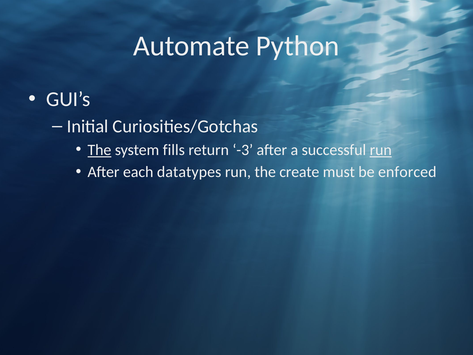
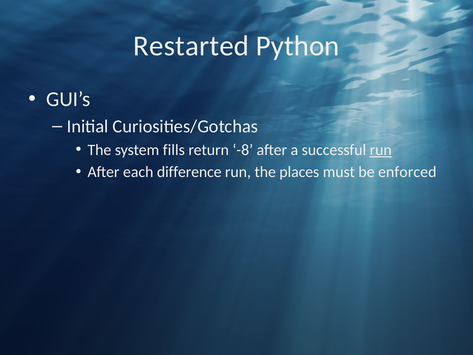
Automate: Automate -> Restarted
The at (99, 150) underline: present -> none
-3: -3 -> -8
datatypes: datatypes -> difference
create: create -> places
